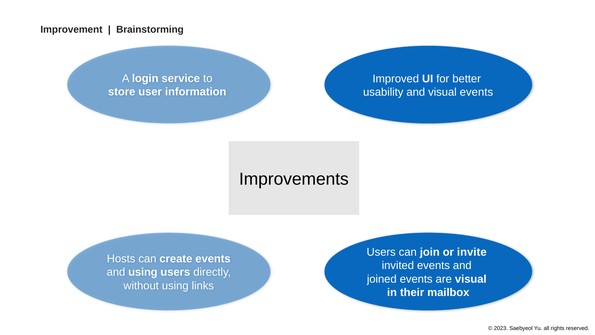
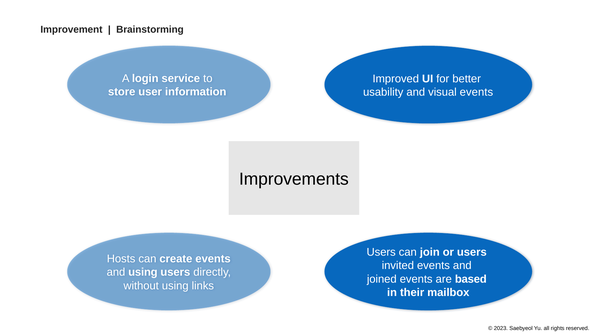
or invite: invite -> users
are visual: visual -> based
